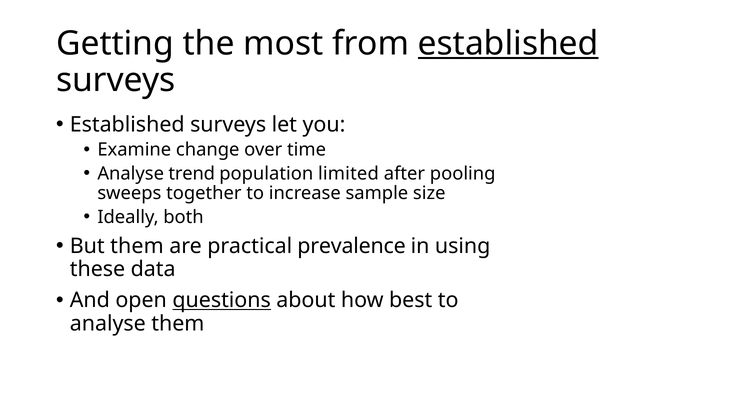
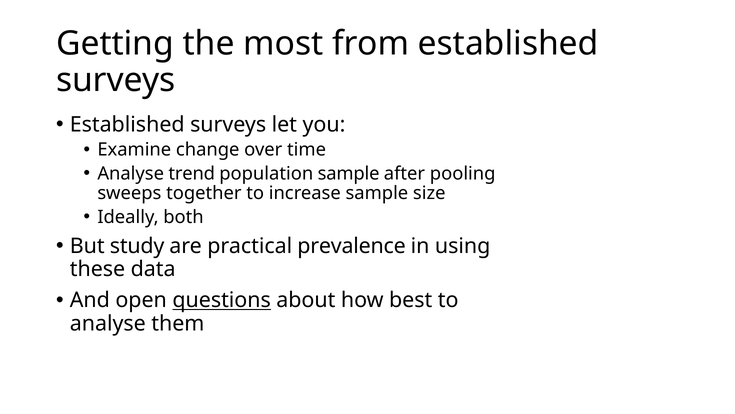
established at (508, 44) underline: present -> none
population limited: limited -> sample
But them: them -> study
